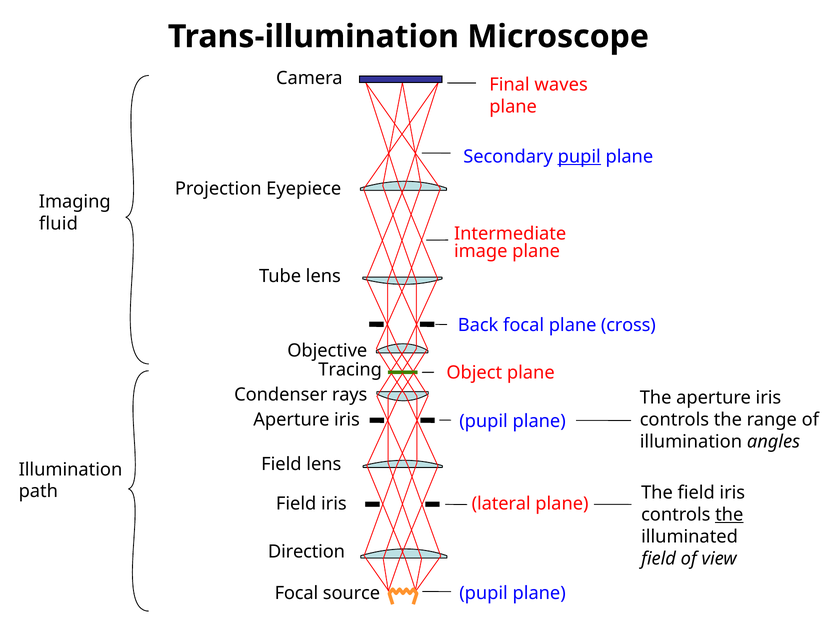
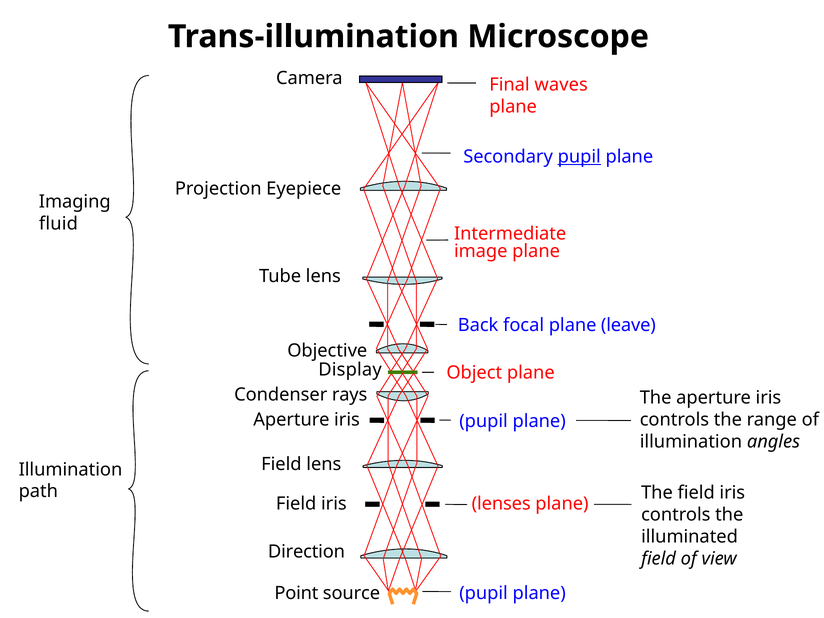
cross: cross -> leave
Tracing: Tracing -> Display
lateral: lateral -> lenses
the at (729, 515) underline: present -> none
Focal at (296, 593): Focal -> Point
